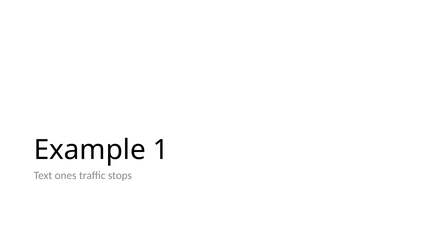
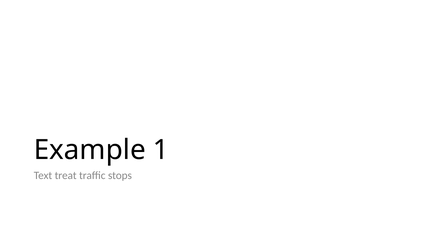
ones: ones -> treat
